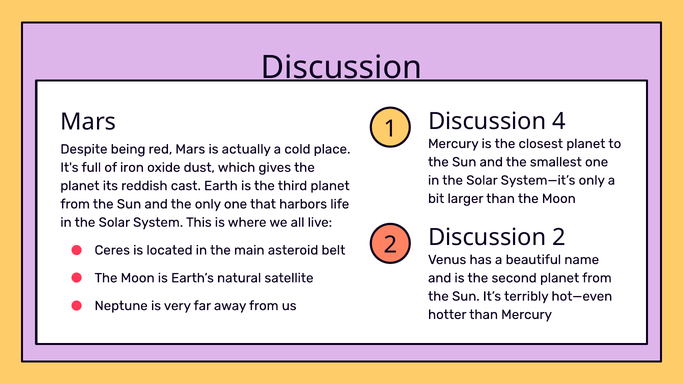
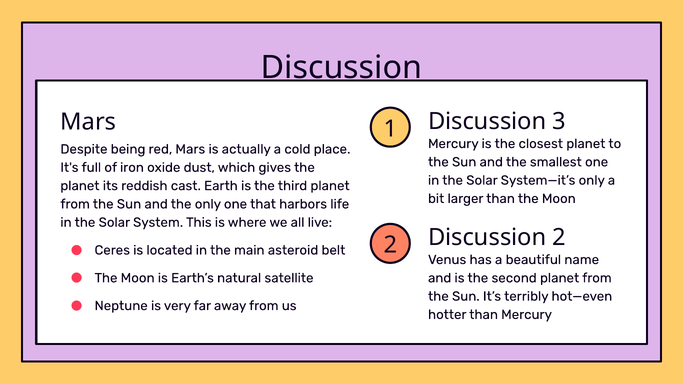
4: 4 -> 3
